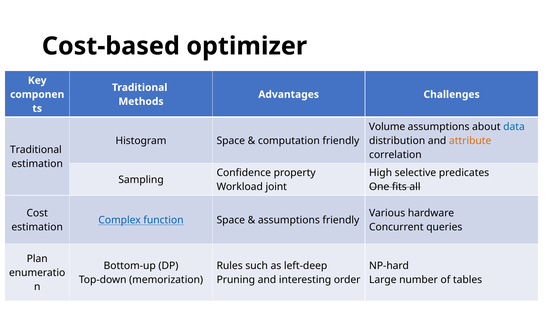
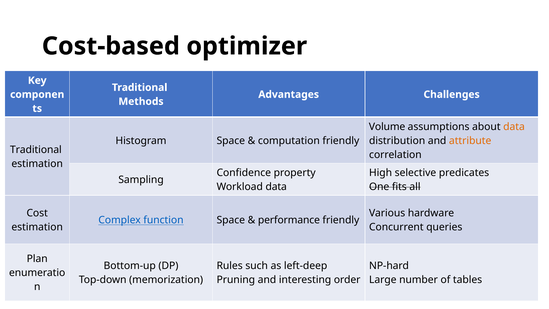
data at (514, 127) colour: blue -> orange
Workload joint: joint -> data
assumptions at (289, 220): assumptions -> performance
